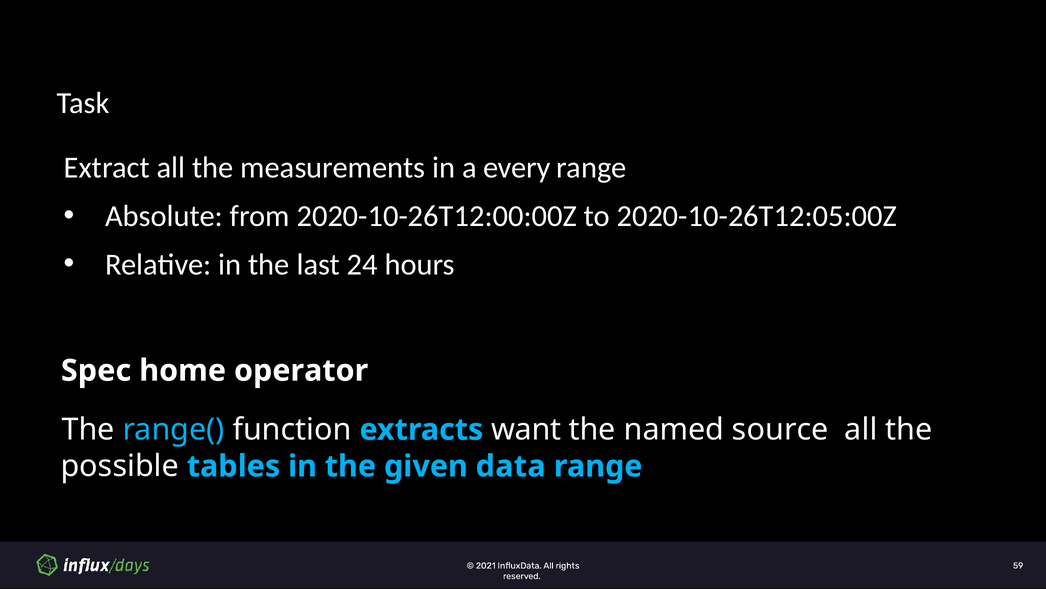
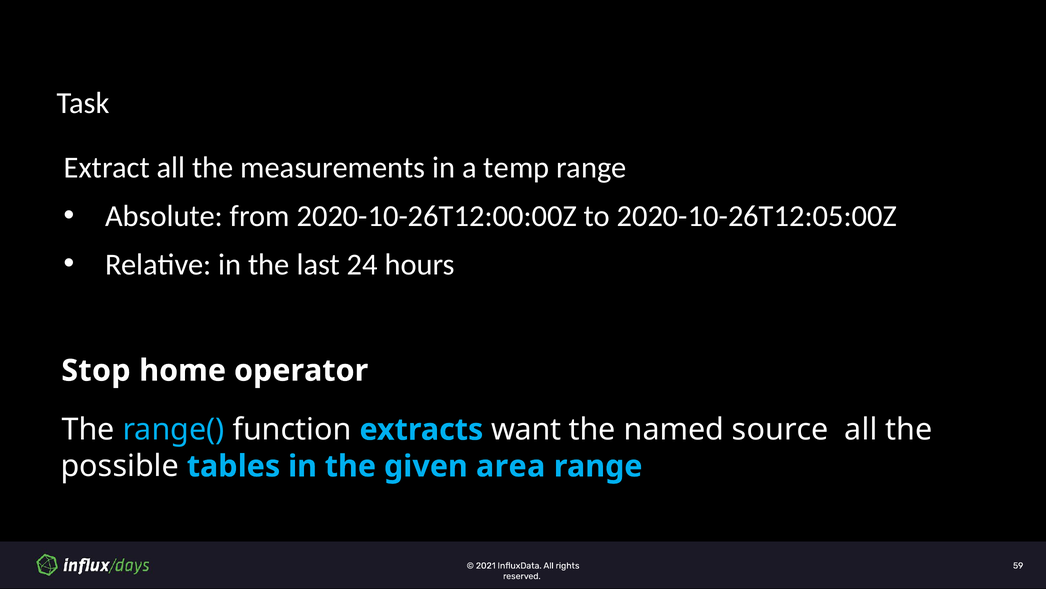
every: every -> temp
Spec: Spec -> Stop
data: data -> area
